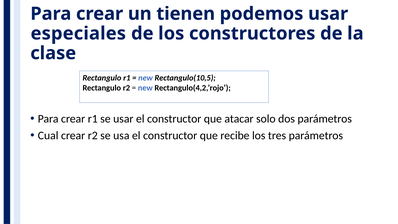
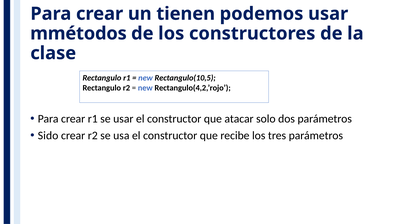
especiales: especiales -> mmétodos
Cual: Cual -> Sido
